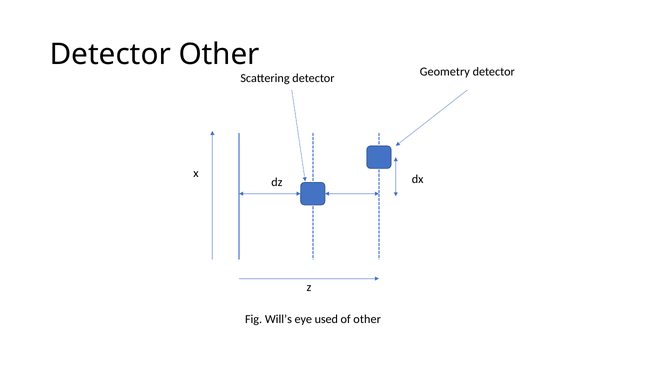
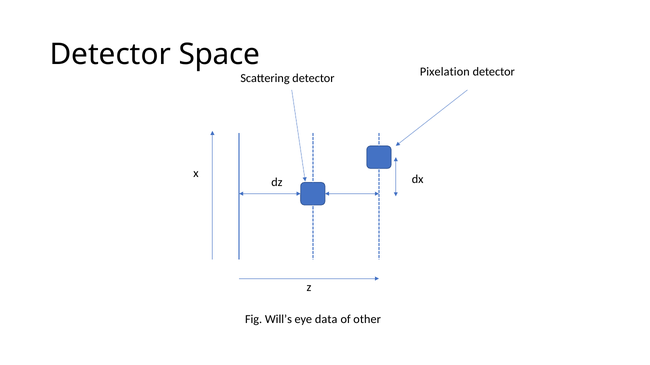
Detector Other: Other -> Space
Geometry: Geometry -> Pixelation
used: used -> data
